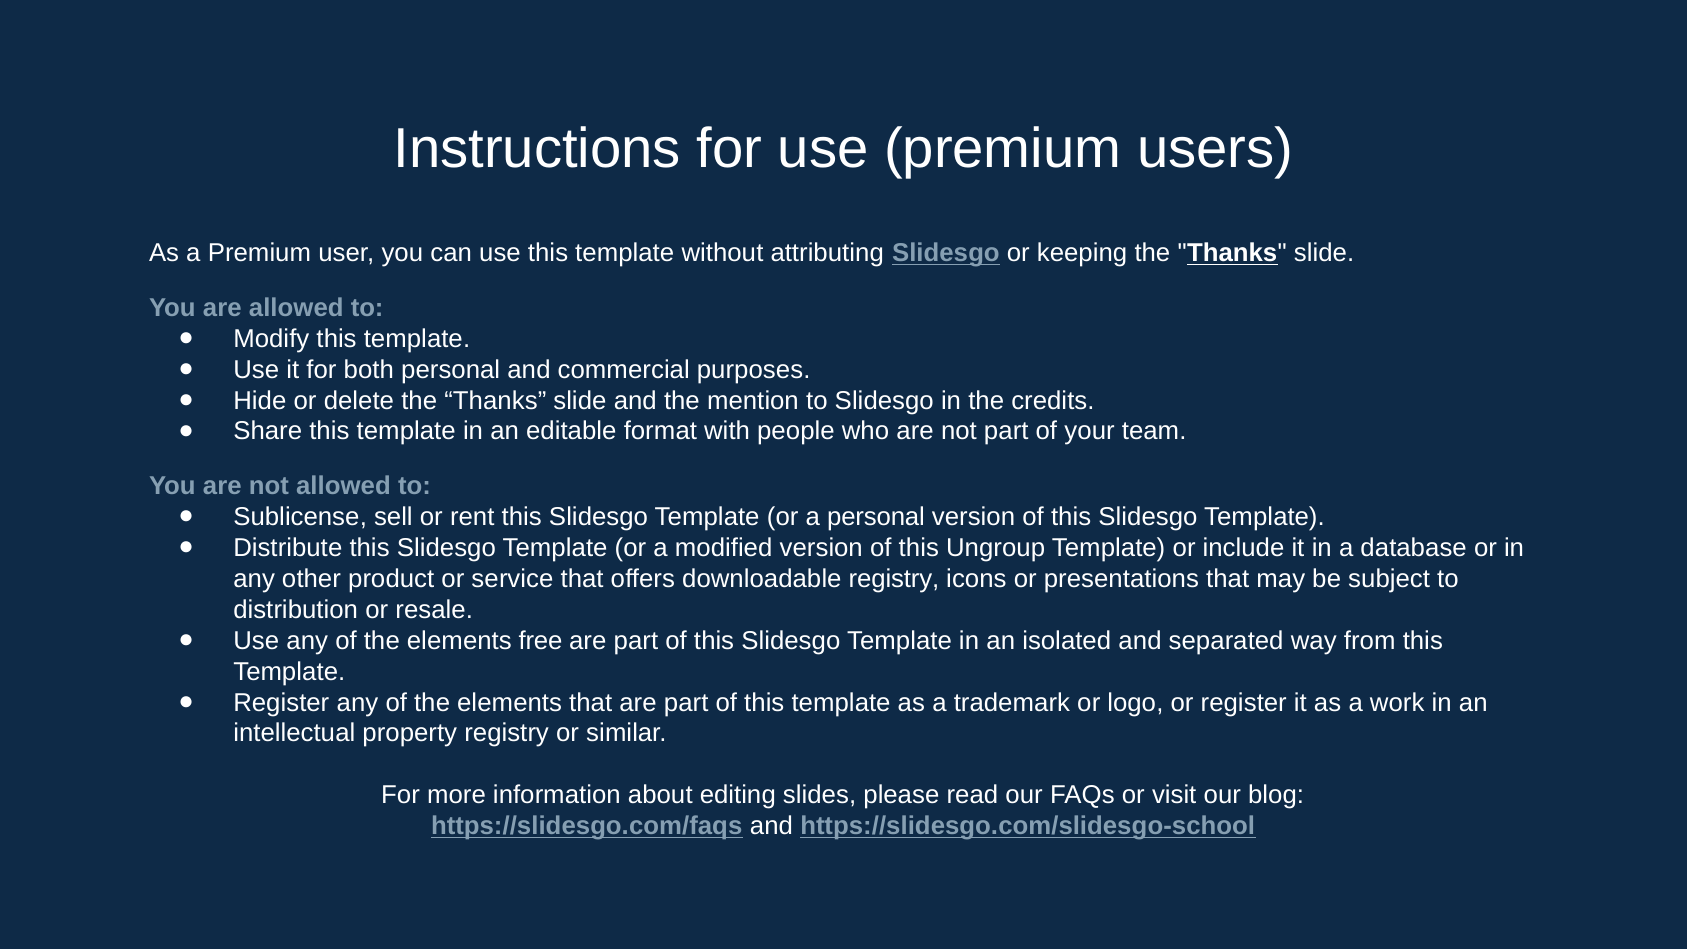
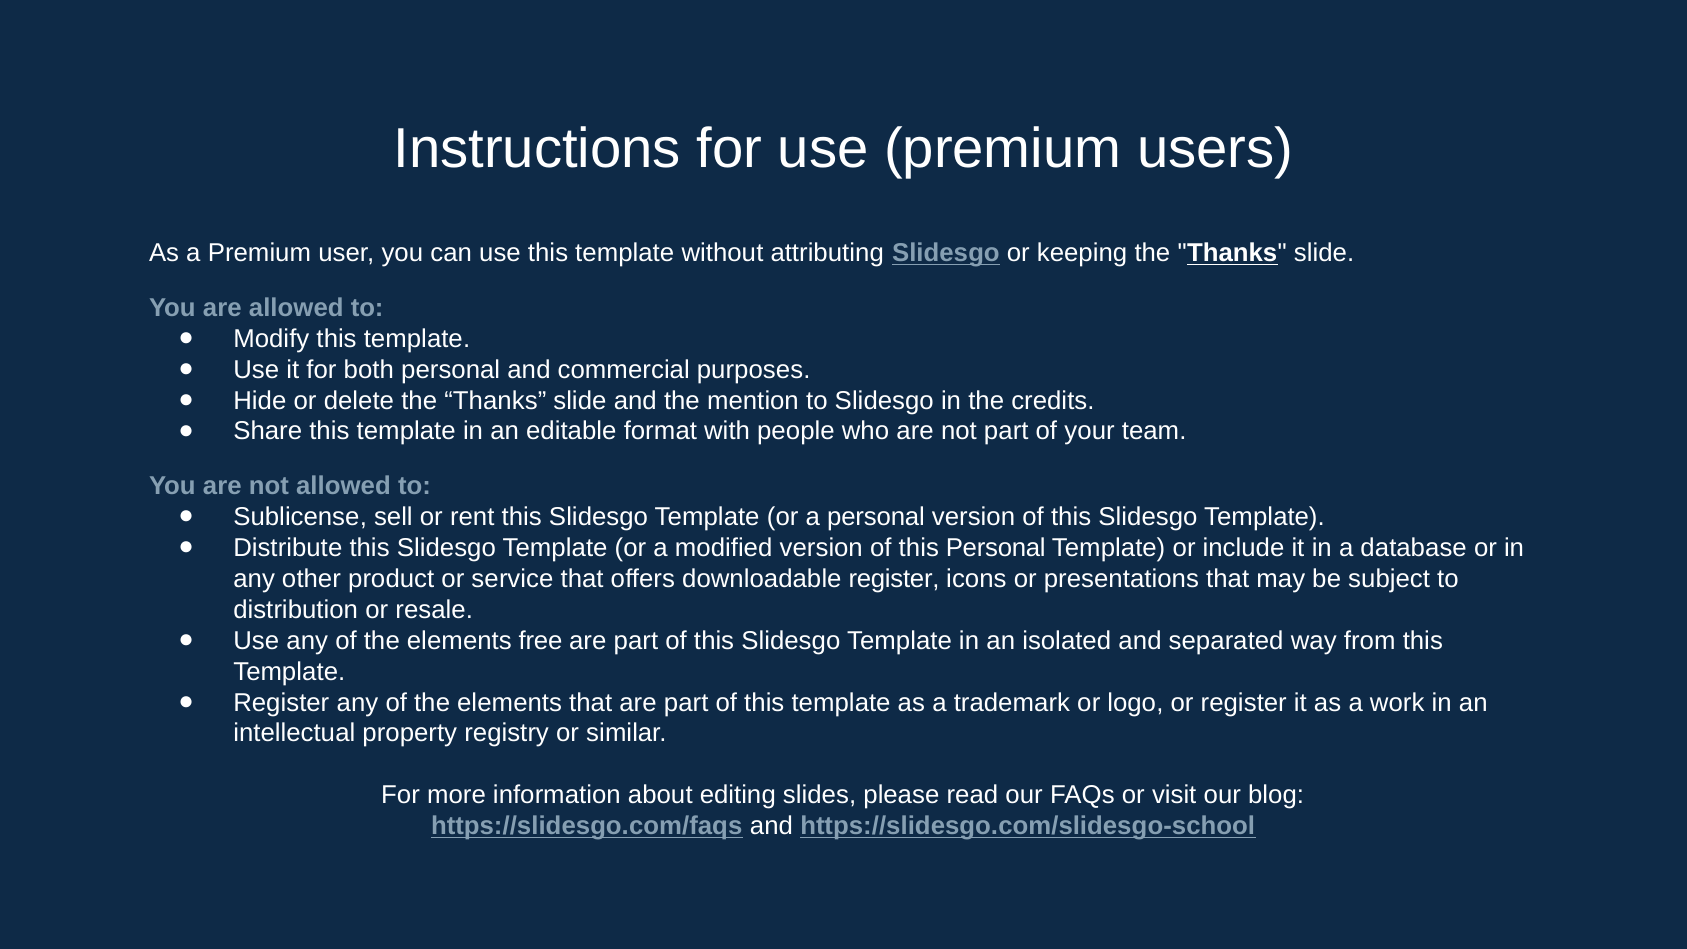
this Ungroup: Ungroup -> Personal
downloadable registry: registry -> register
